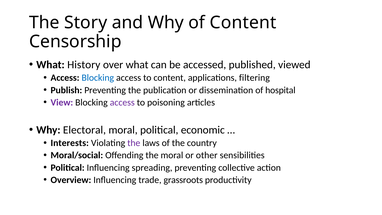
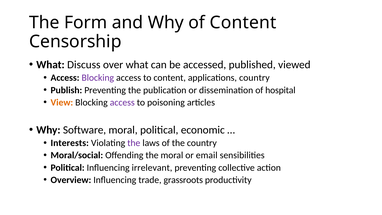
Story: Story -> Form
History: History -> Discuss
Blocking at (98, 78) colour: blue -> purple
applications filtering: filtering -> country
View colour: purple -> orange
Electoral: Electoral -> Software
other: other -> email
spreading: spreading -> irrelevant
